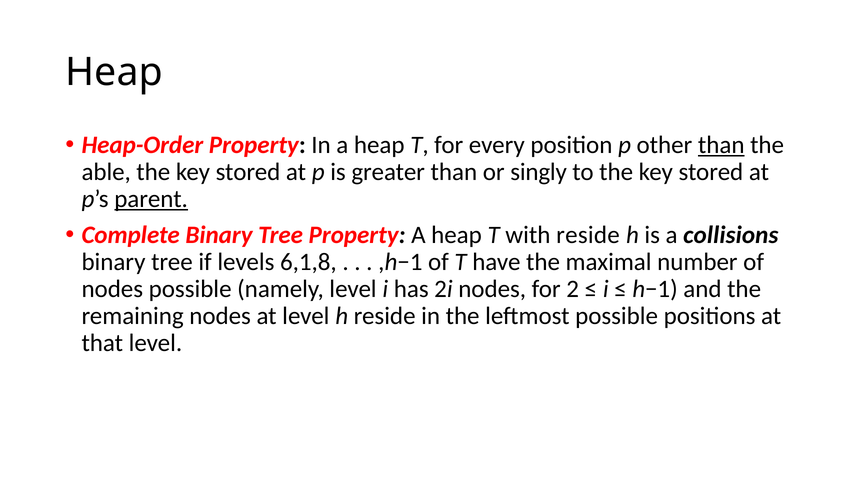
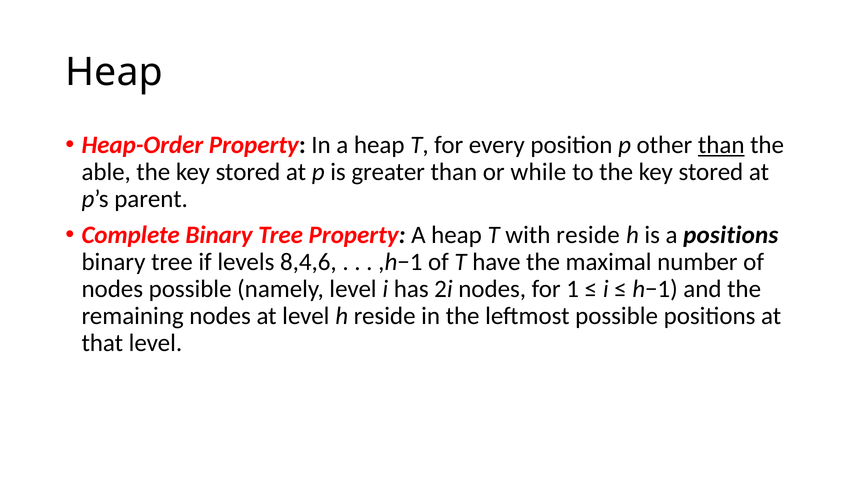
singly: singly -> while
parent underline: present -> none
a collisions: collisions -> positions
6,1,8: 6,1,8 -> 8,4,6
2: 2 -> 1
